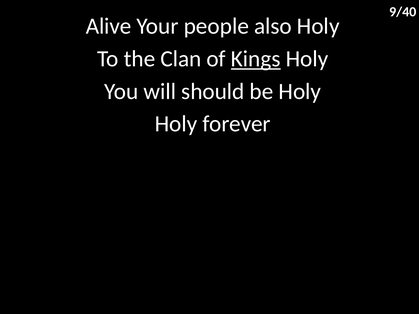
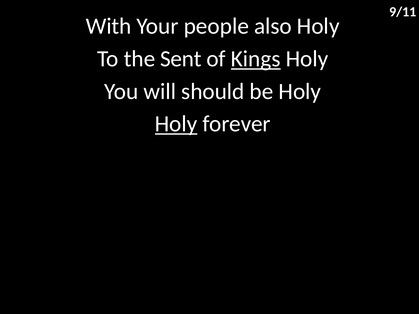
9/40: 9/40 -> 9/11
Alive: Alive -> With
Clan: Clan -> Sent
Holy at (176, 124) underline: none -> present
